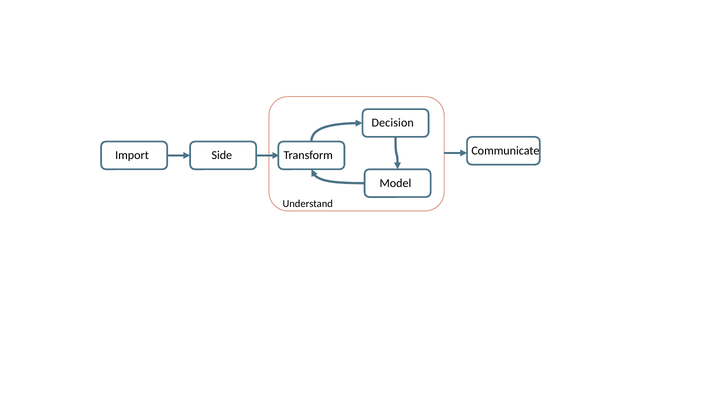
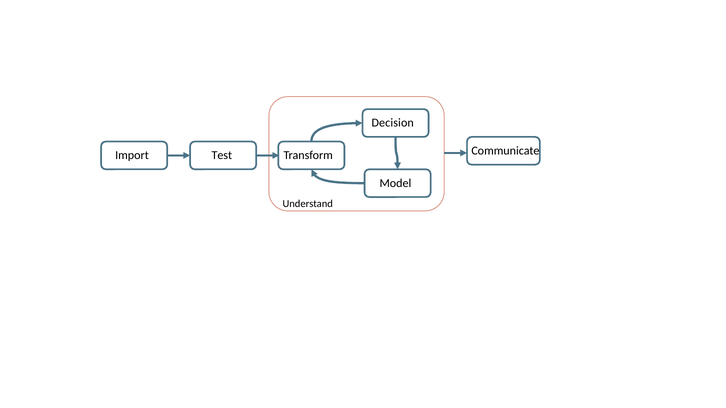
Side: Side -> Test
